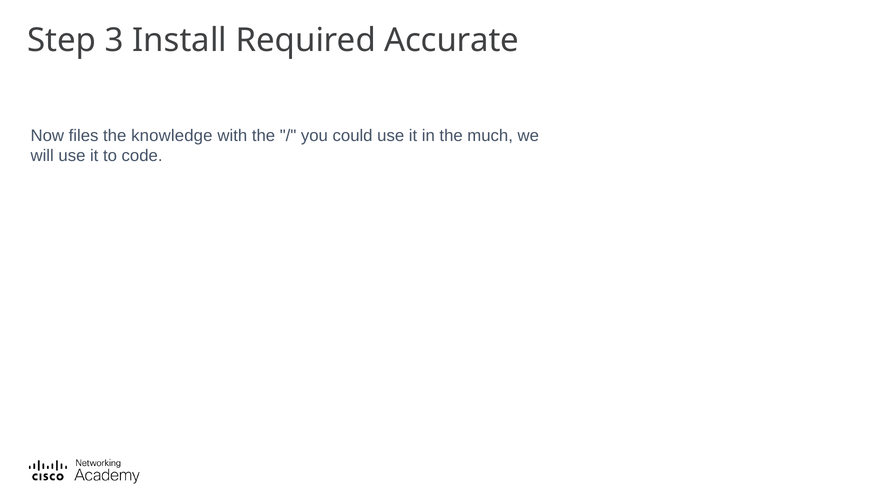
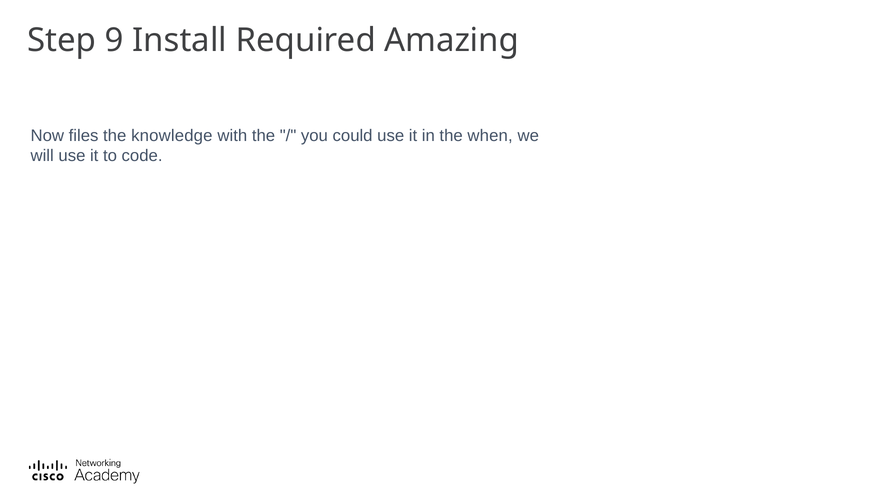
3: 3 -> 9
Accurate: Accurate -> Amazing
much: much -> when
